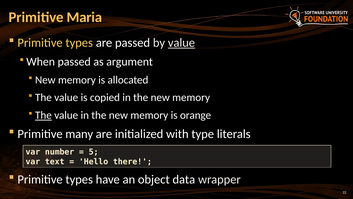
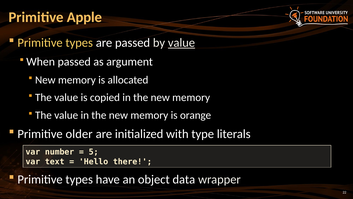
Maria: Maria -> Apple
The at (43, 115) underline: present -> none
many: many -> older
